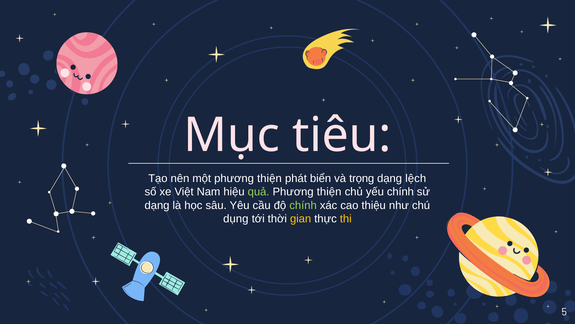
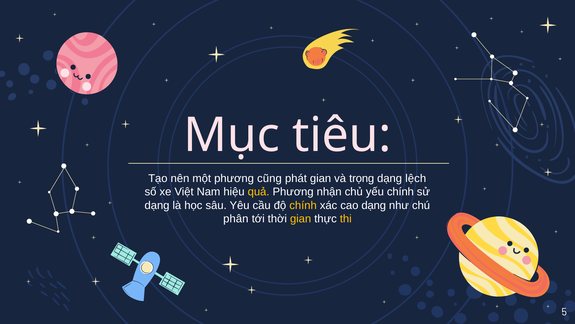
một phương thiện: thiện -> cũng
phát biển: biển -> gian
quả colour: light green -> yellow
thiện at (329, 192): thiện -> nhận
chính at (303, 205) colour: light green -> yellow
cao thiệu: thiệu -> dạng
dụng: dụng -> phân
